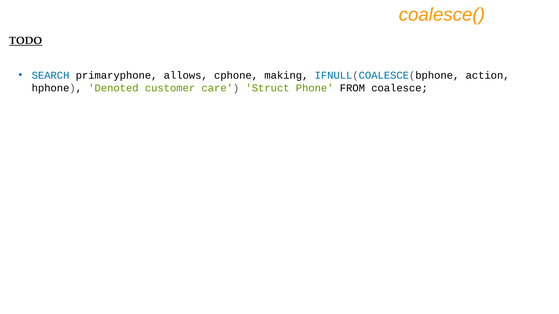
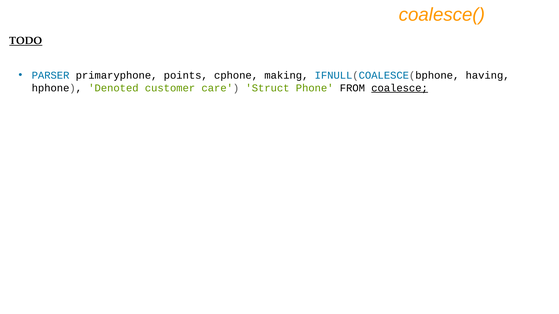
SEARCH: SEARCH -> PARSER
allows: allows -> points
action: action -> having
coalesce underline: none -> present
